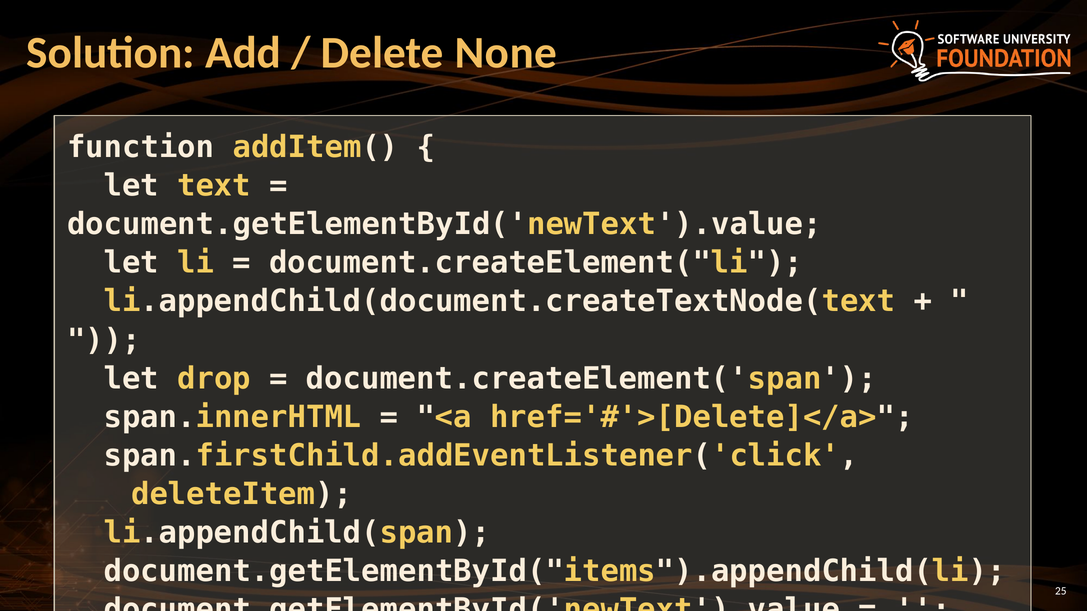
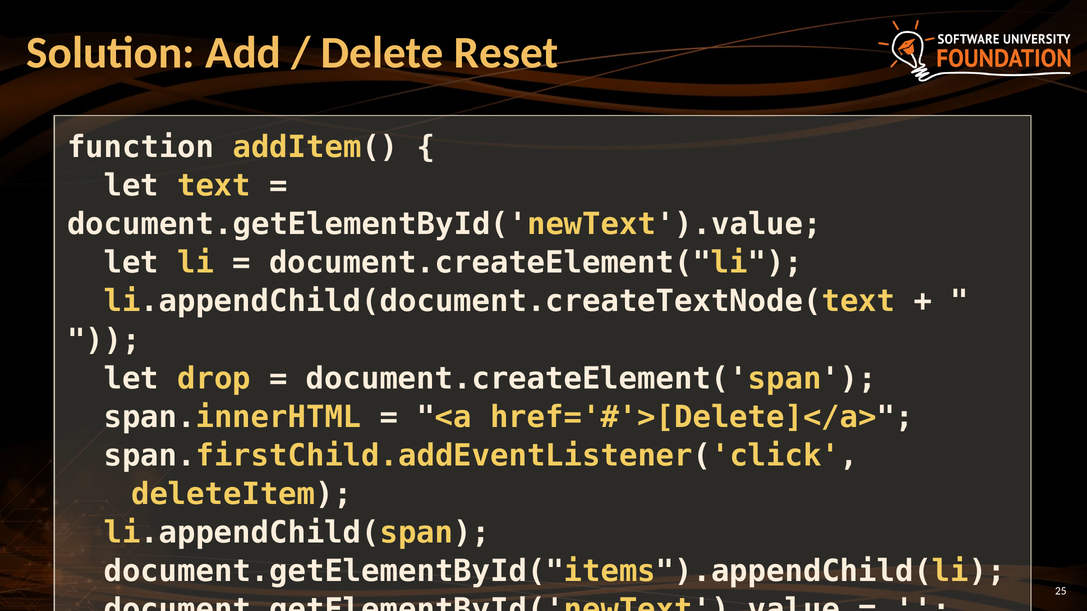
None: None -> Reset
